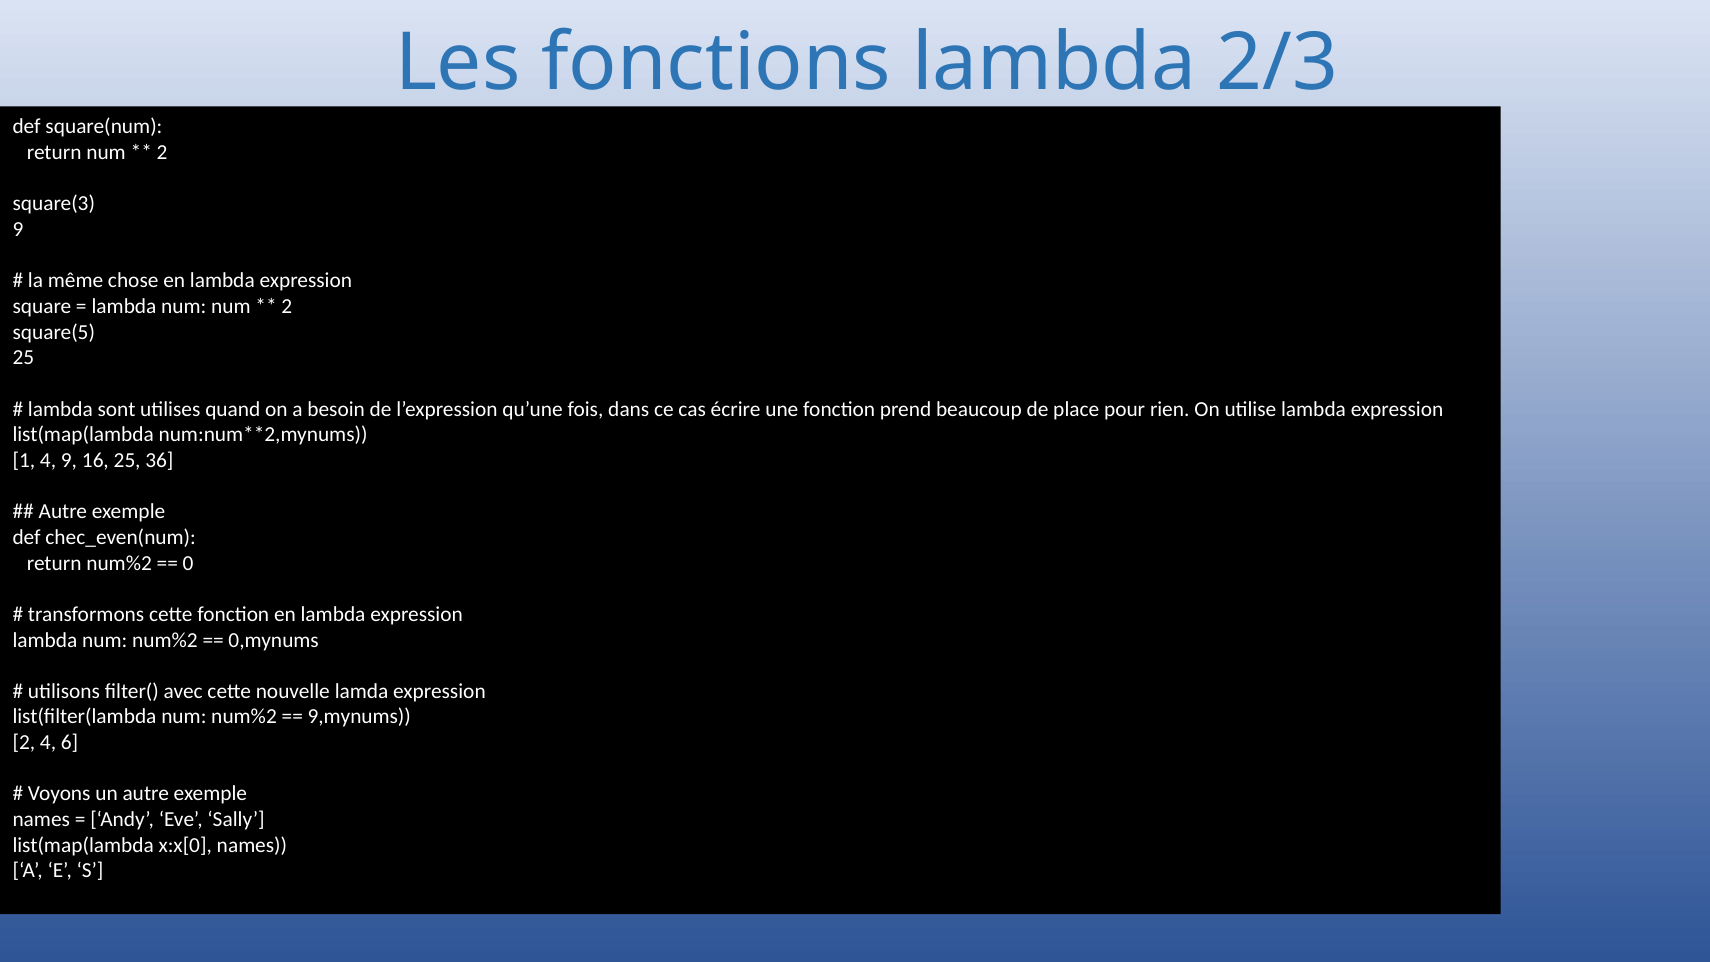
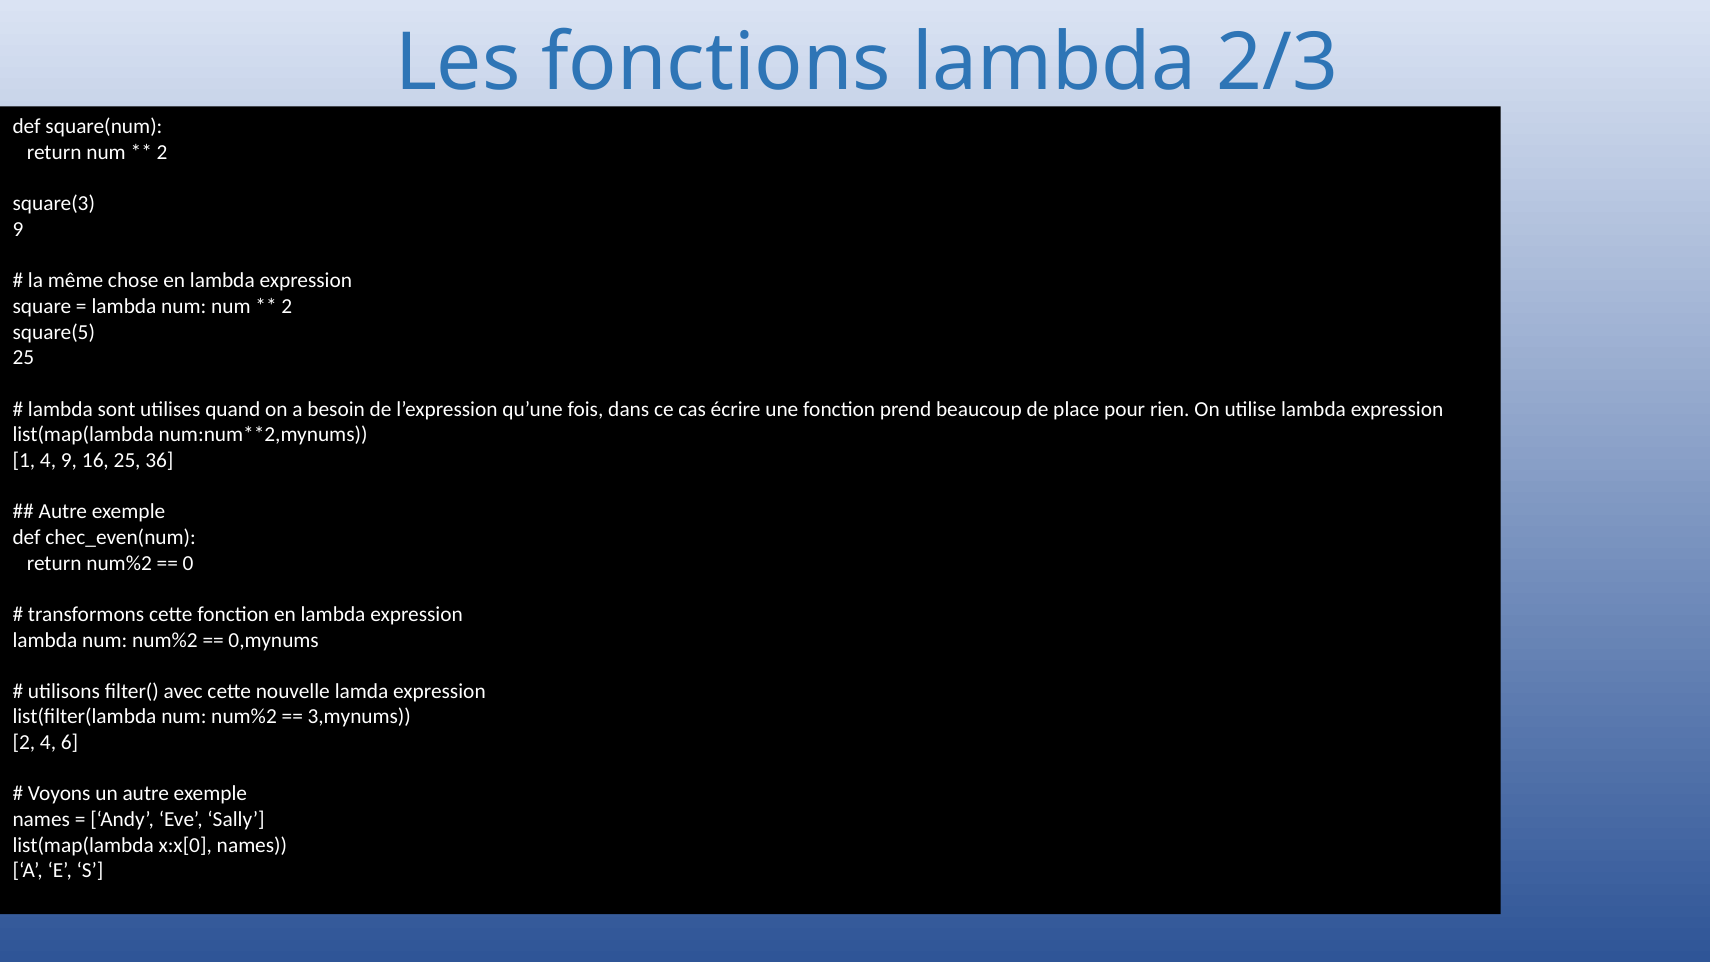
9,mynums: 9,mynums -> 3,mynums
